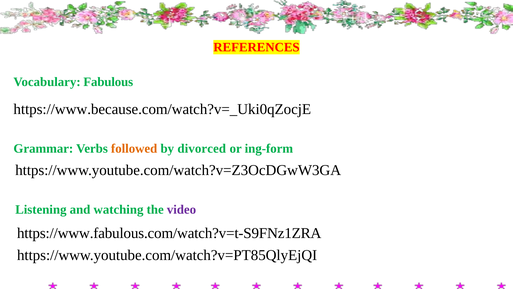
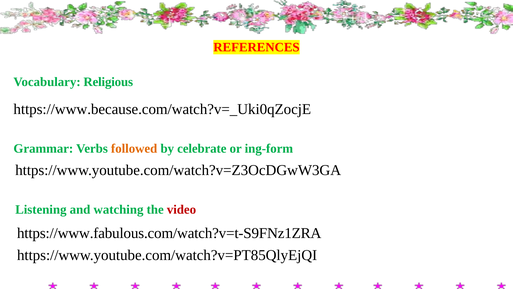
Fabulous: Fabulous -> Religious
divorced: divorced -> celebrate
video colour: purple -> red
